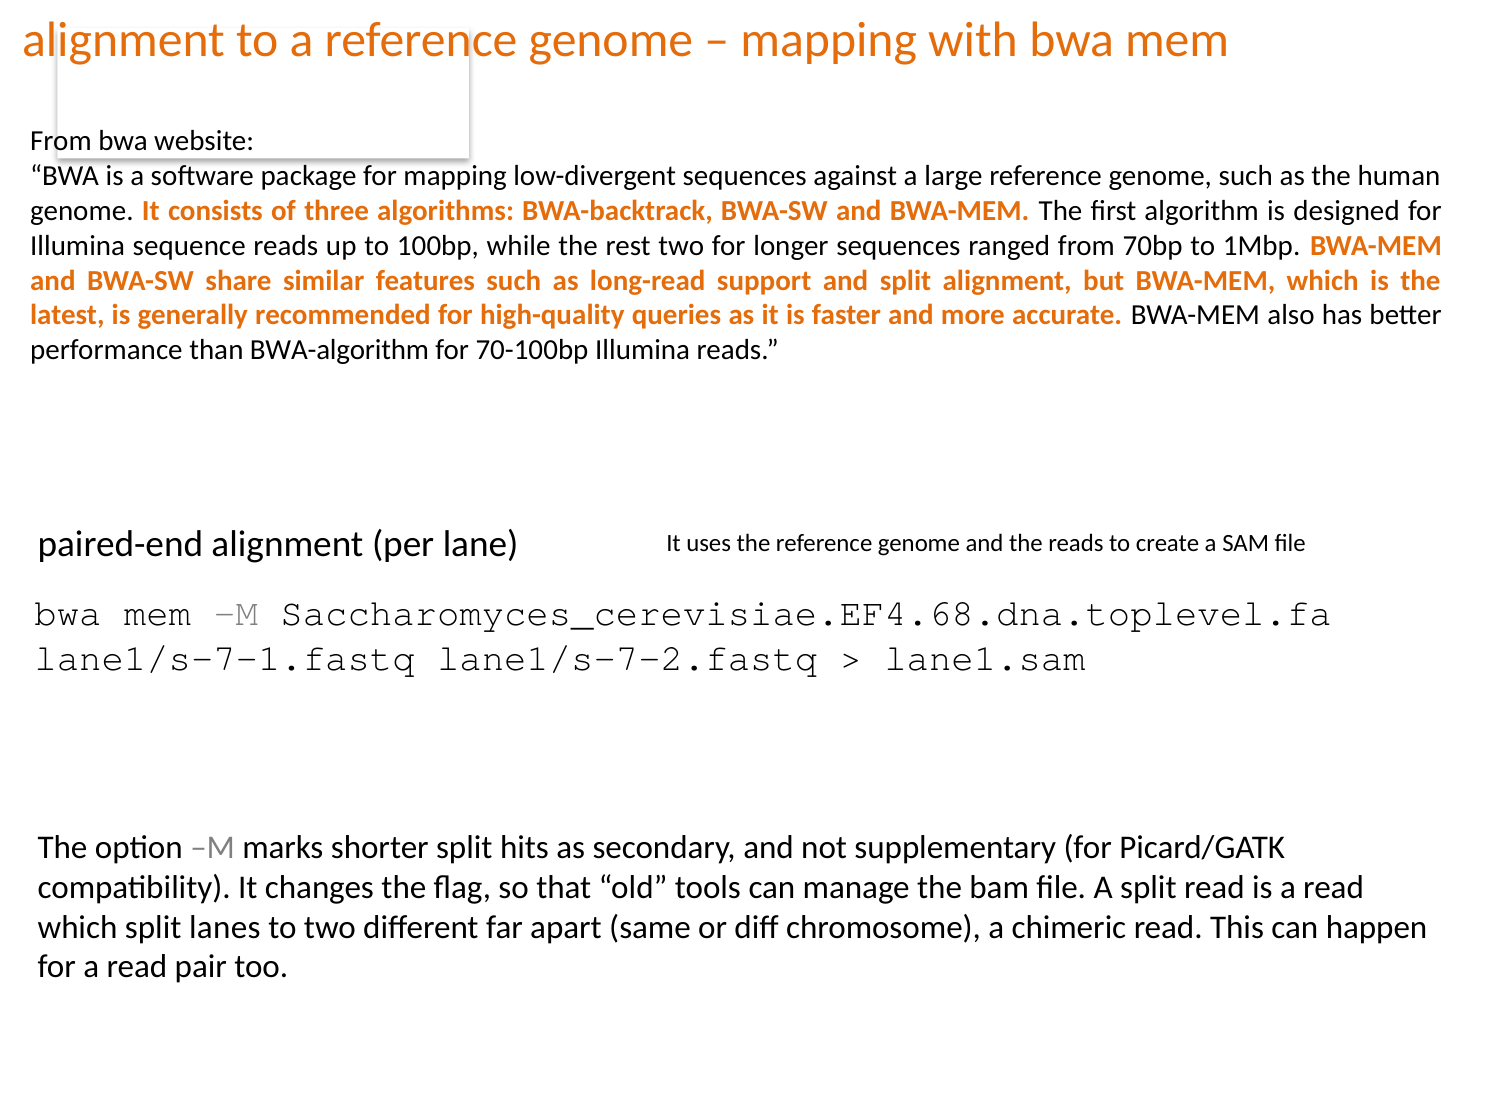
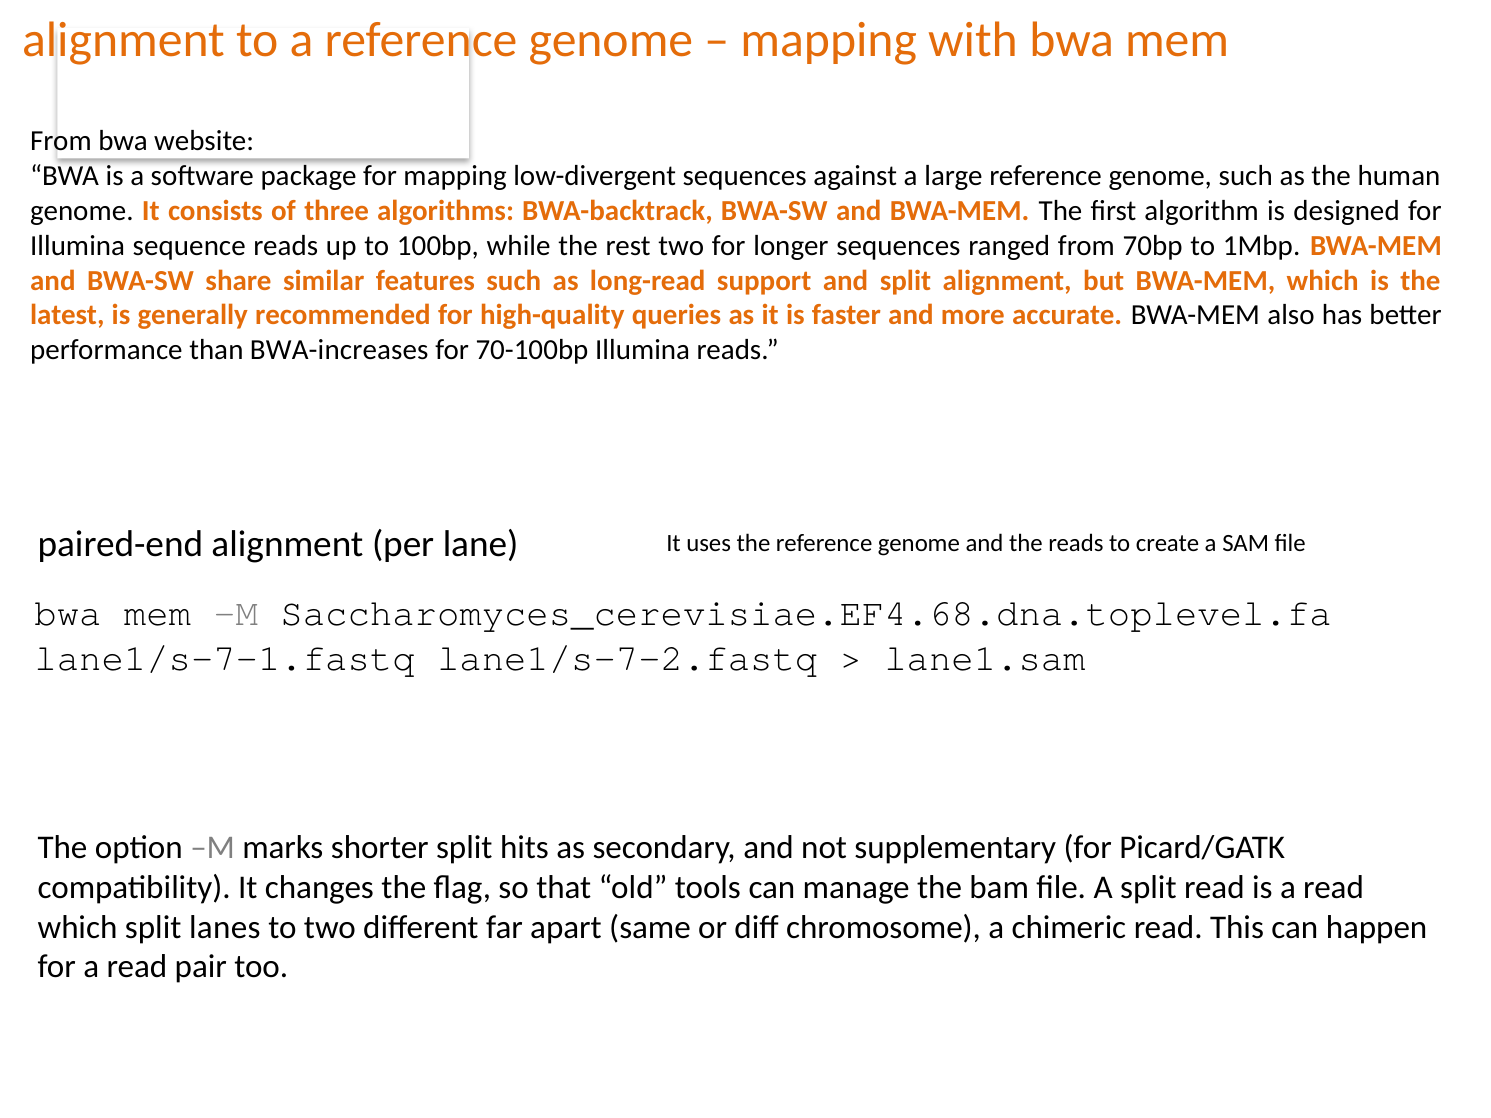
BWA-algorithm: BWA-algorithm -> BWA-increases
